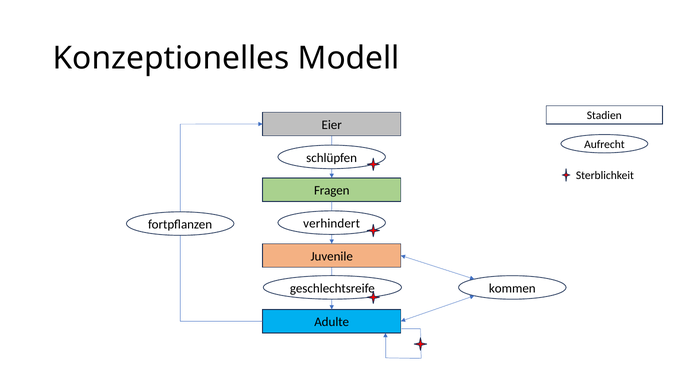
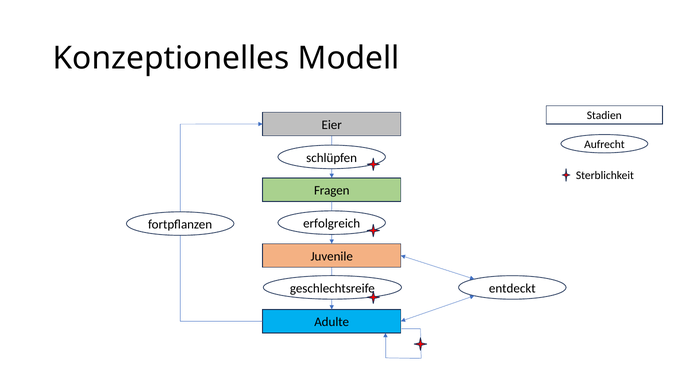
verhindert: verhindert -> erfolgreich
kommen: kommen -> entdeckt
